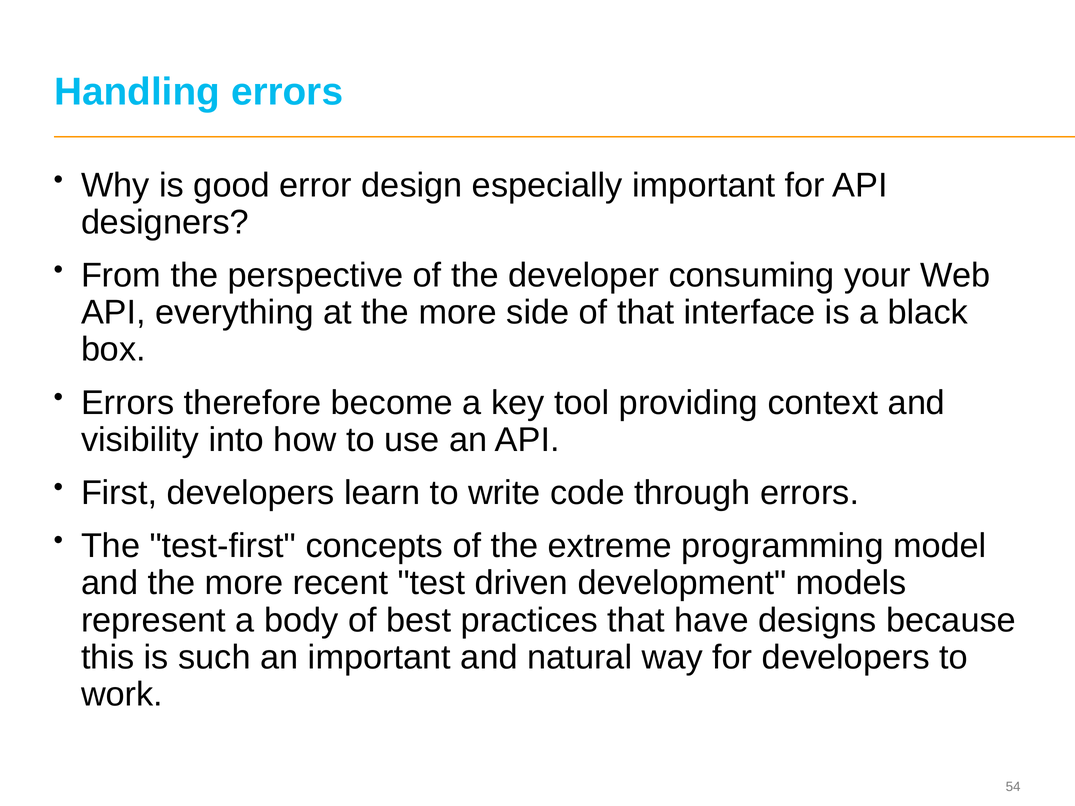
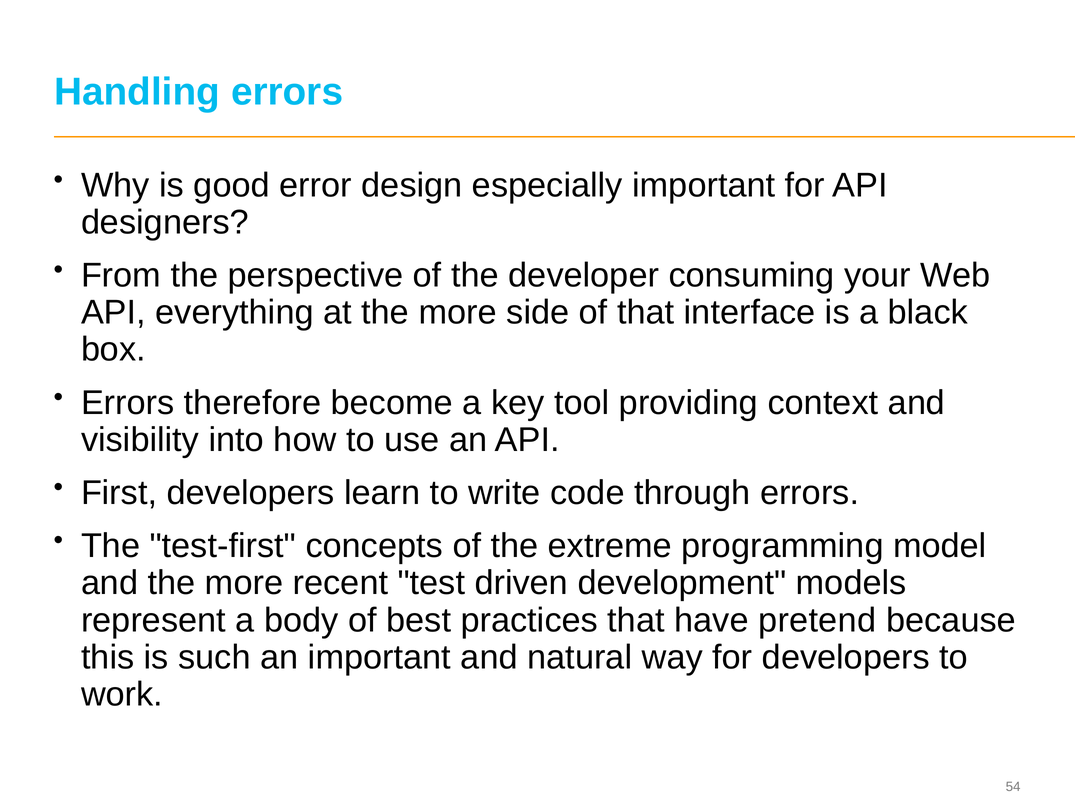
designs: designs -> pretend
